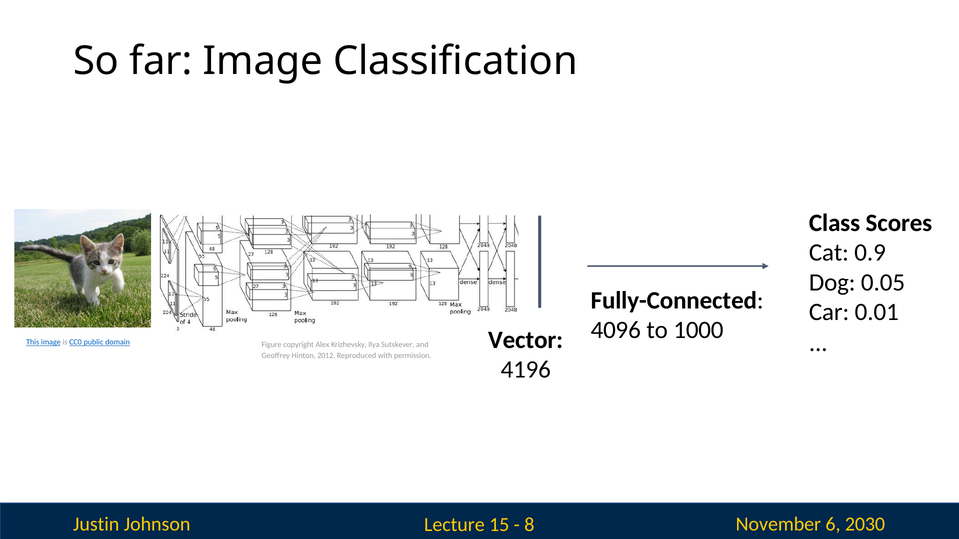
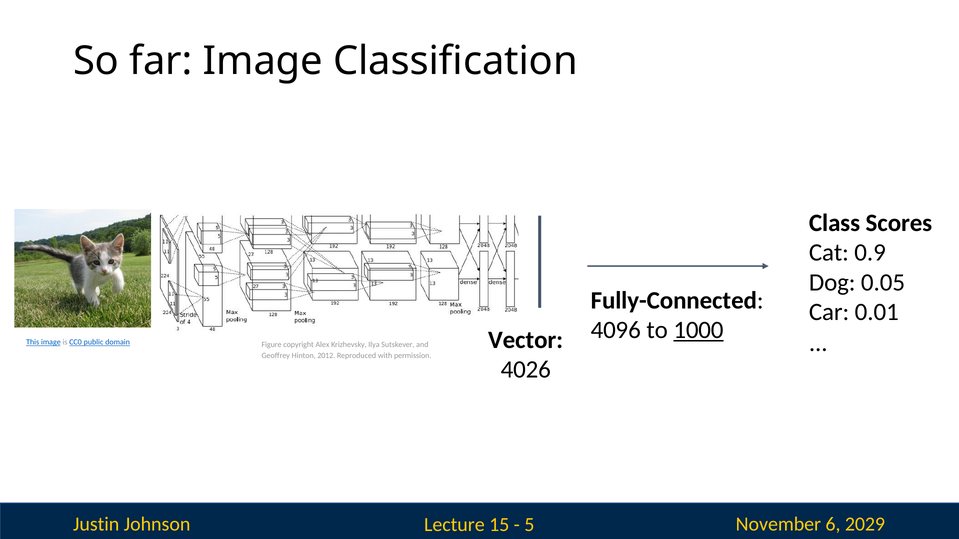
1000 underline: none -> present
4196: 4196 -> 4026
8: 8 -> 5
2030: 2030 -> 2029
